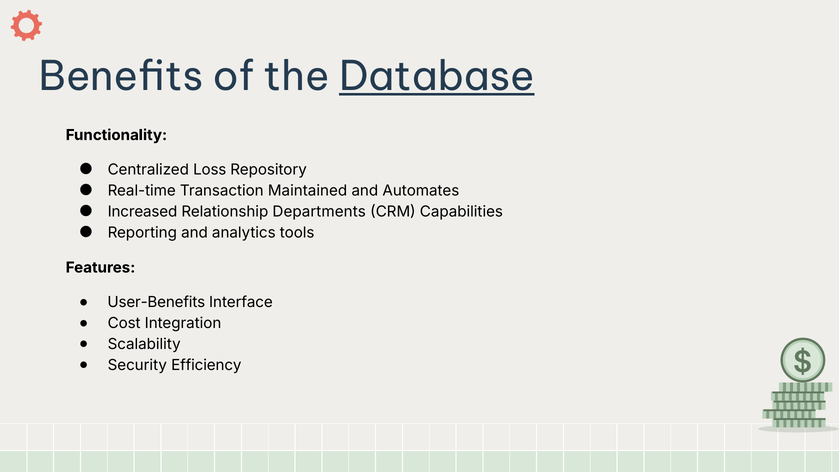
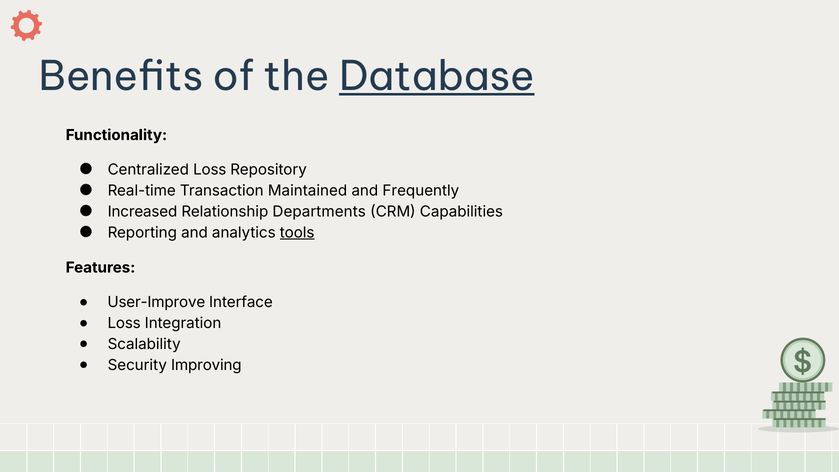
Automates: Automates -> Frequently
tools underline: none -> present
User-Benefits: User-Benefits -> User-Improve
Cost at (124, 323): Cost -> Loss
Efficiency: Efficiency -> Improving
